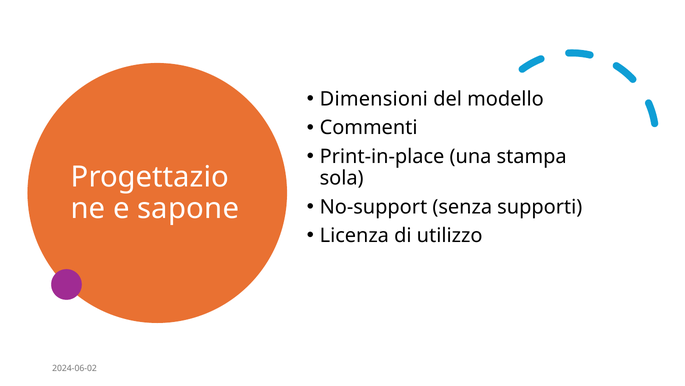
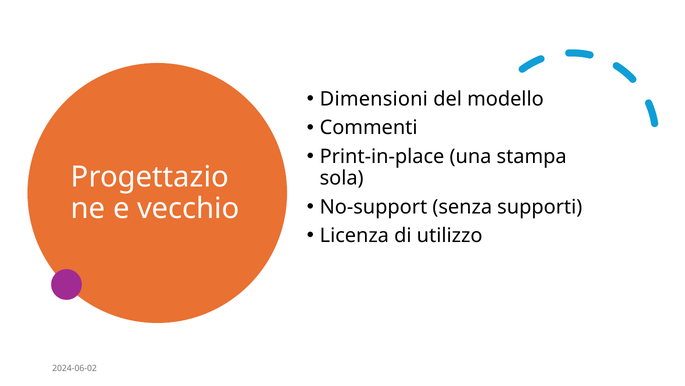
sapone: sapone -> vecchio
